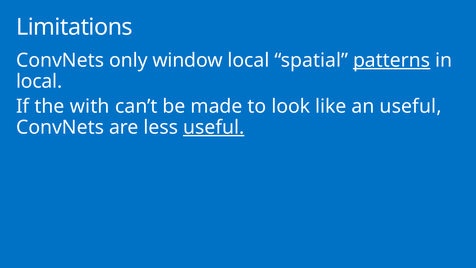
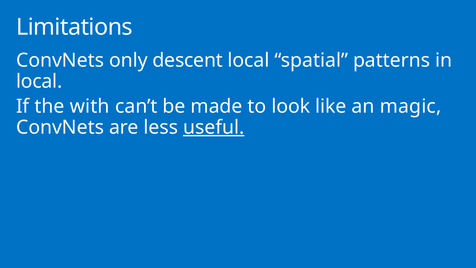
window: window -> descent
patterns underline: present -> none
an useful: useful -> magic
